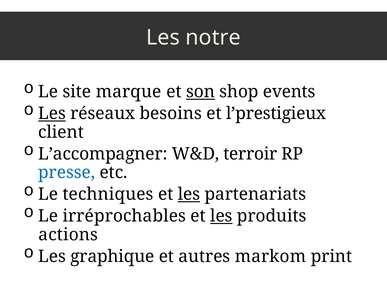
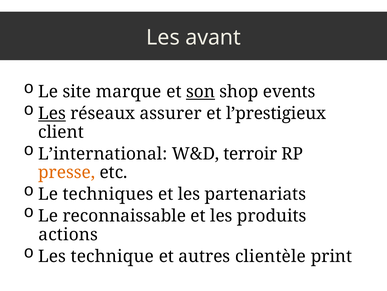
notre: notre -> avant
besoins: besoins -> assurer
L’accompagner: L’accompagner -> L’international
presse colour: blue -> orange
les at (189, 194) underline: present -> none
irréprochables: irréprochables -> reconnaissable
les at (221, 215) underline: present -> none
graphique: graphique -> technique
markom: markom -> clientèle
